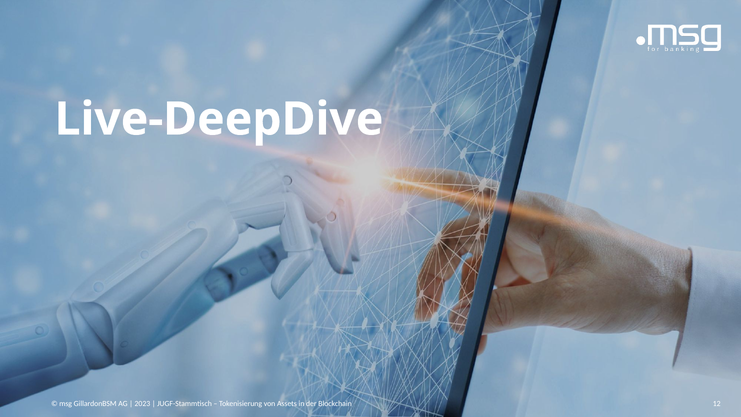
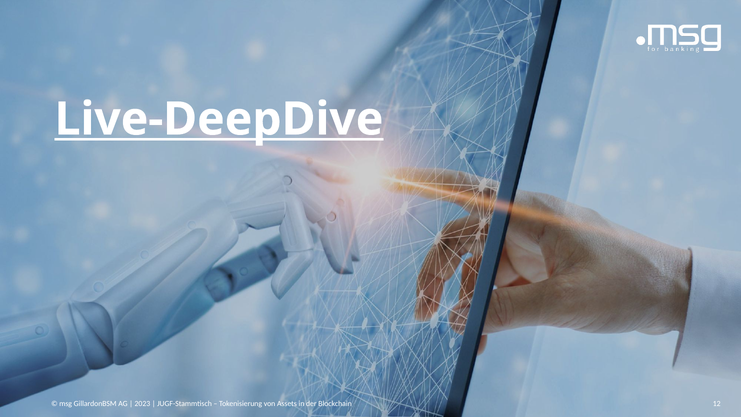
Live-DeepDive underline: none -> present
